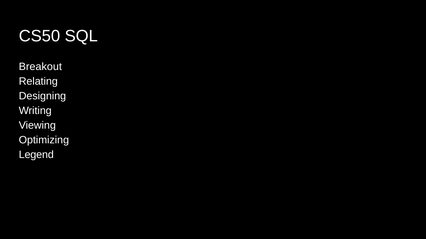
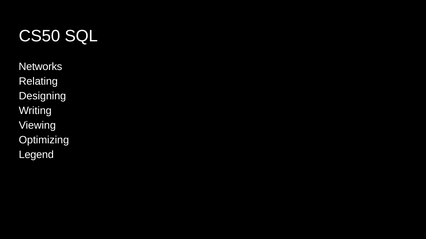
Breakout: Breakout -> Networks
